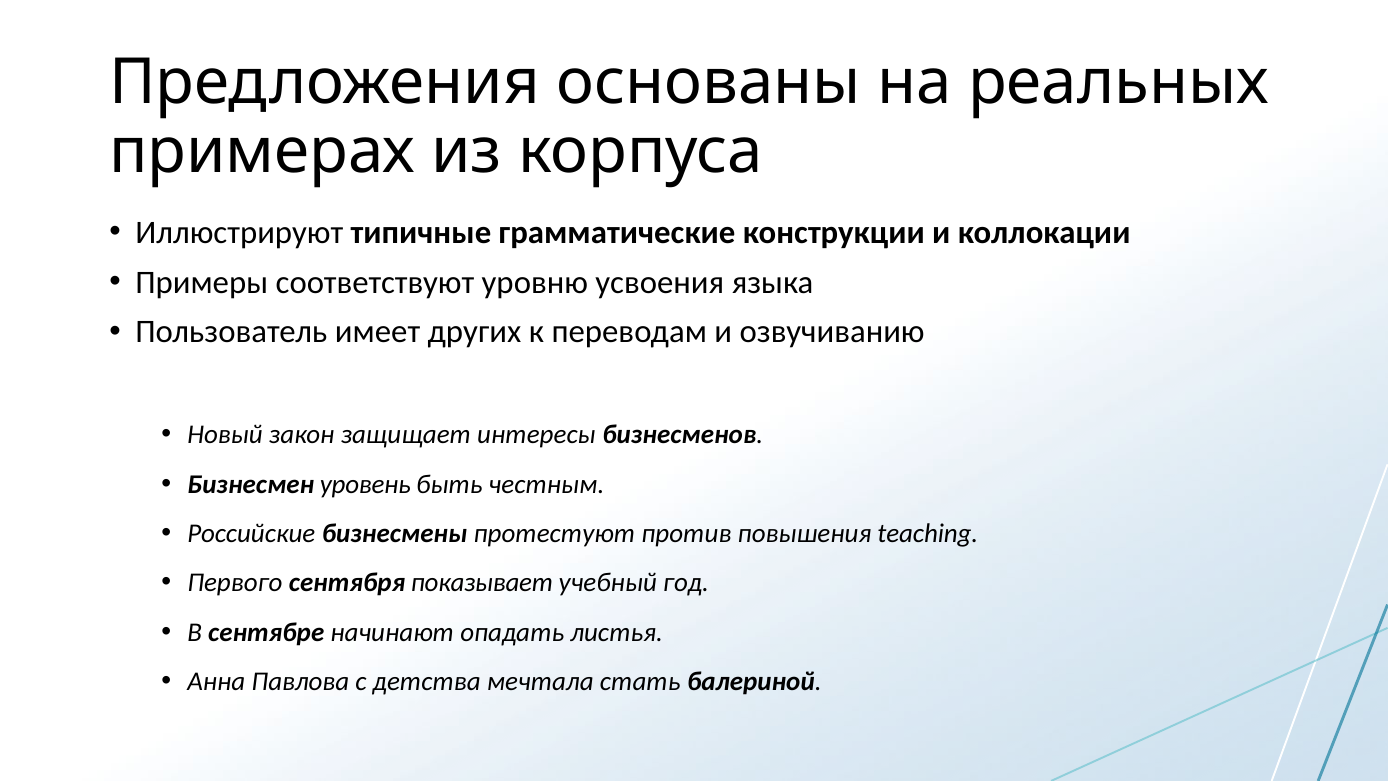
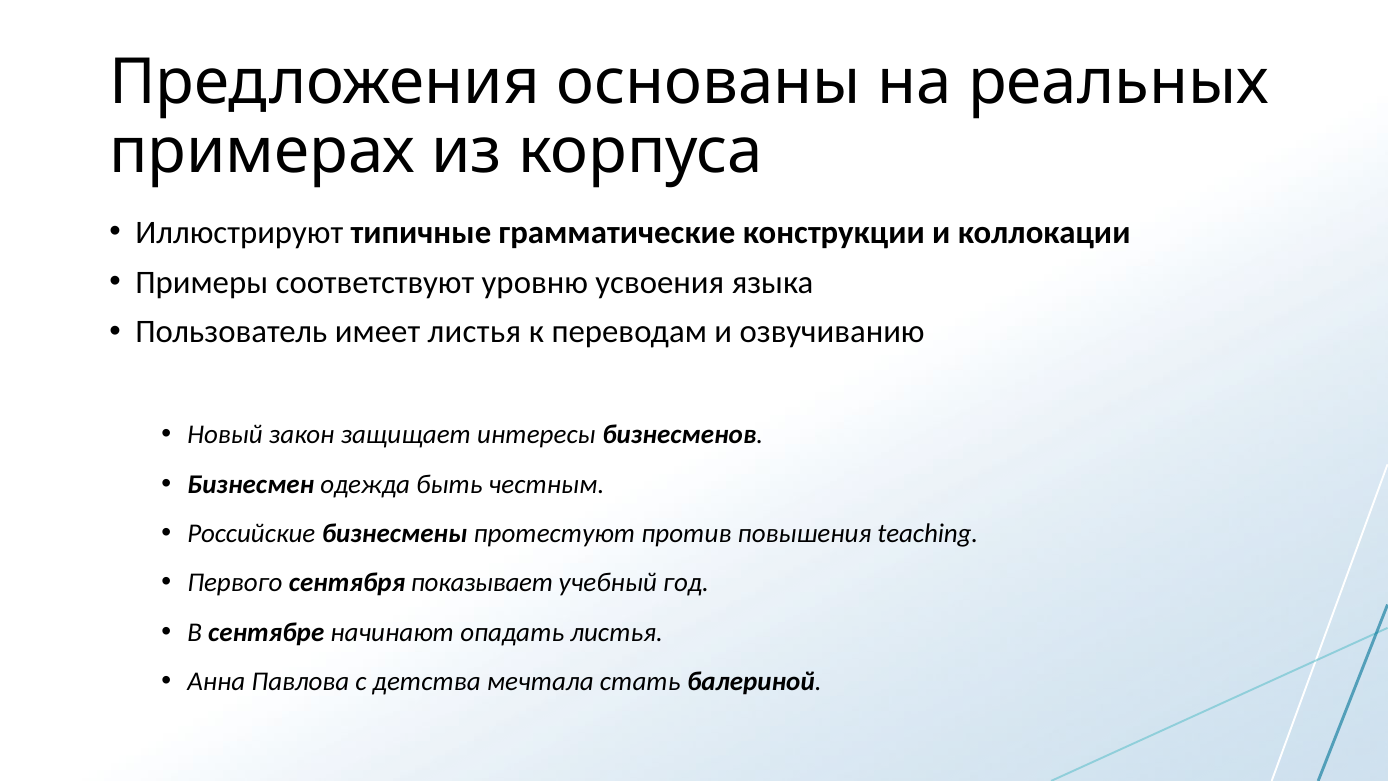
имеет других: других -> листья
уровень: уровень -> одежда
